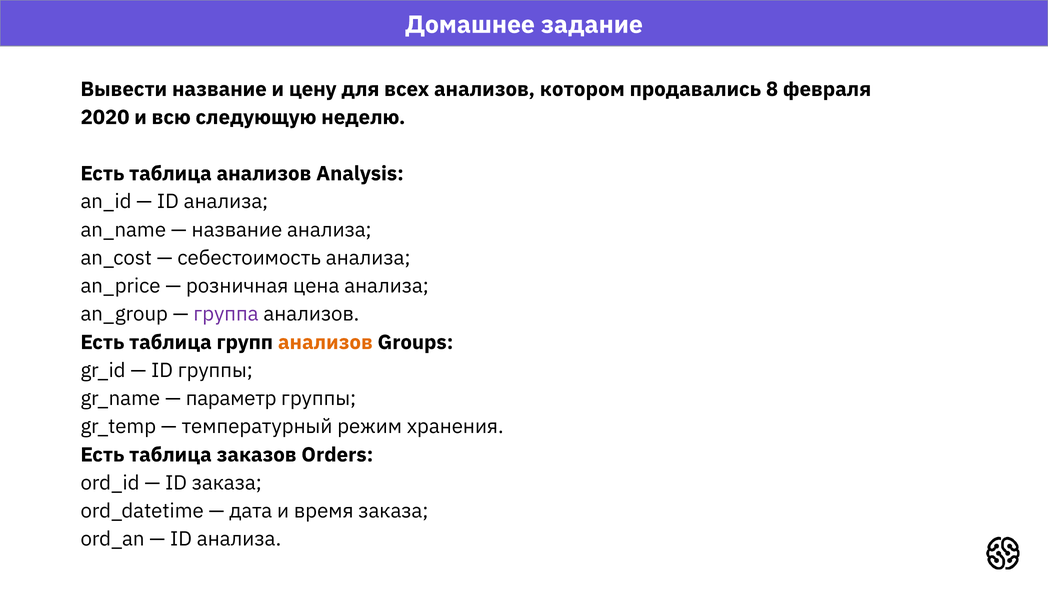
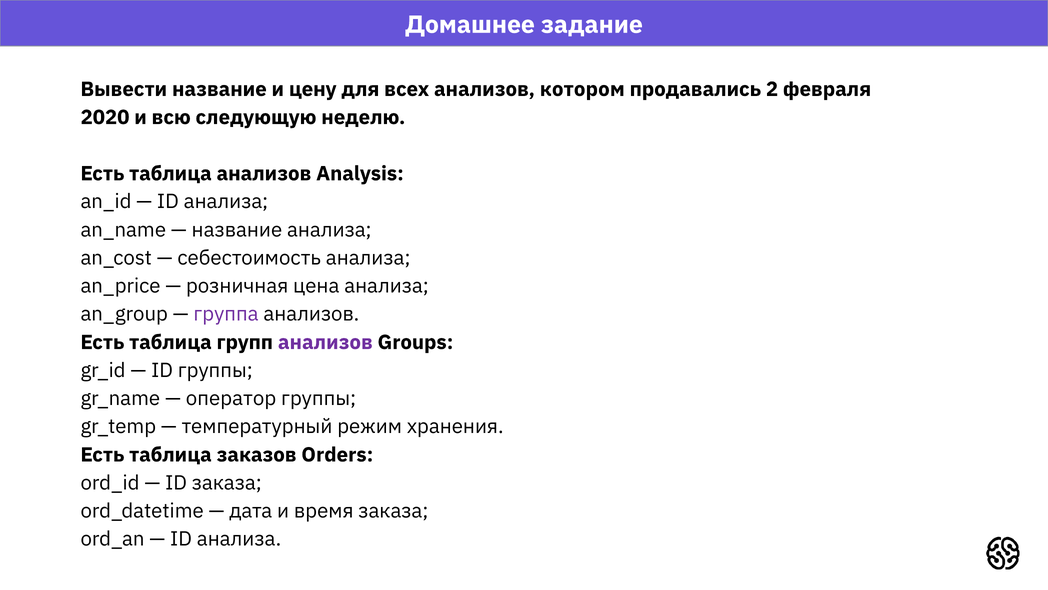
8: 8 -> 2
анализов at (325, 342) colour: orange -> purple
параметр: параметр -> оператор
